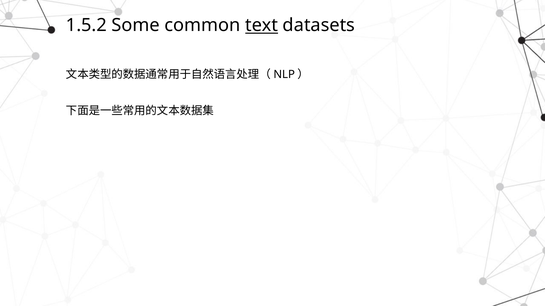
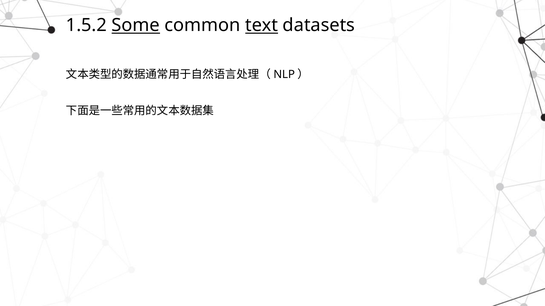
Some underline: none -> present
